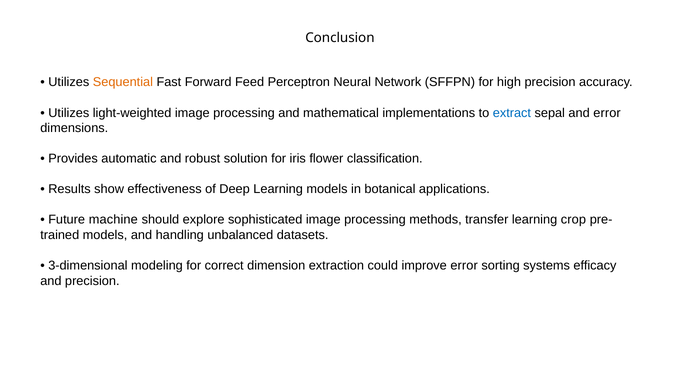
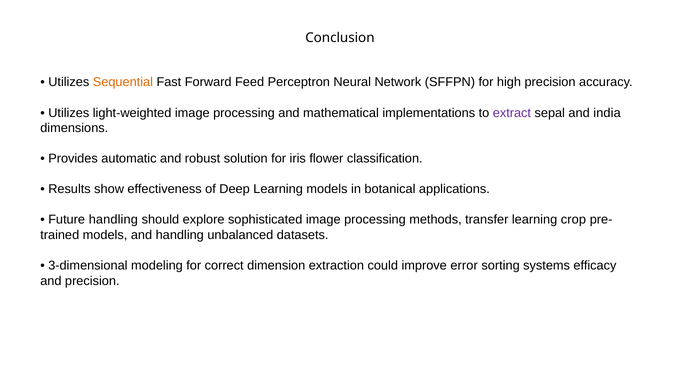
extract colour: blue -> purple
and error: error -> india
Future machine: machine -> handling
